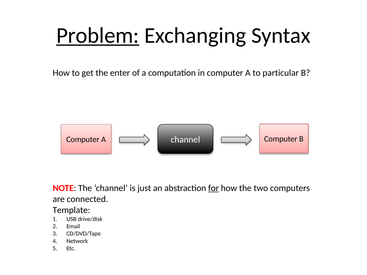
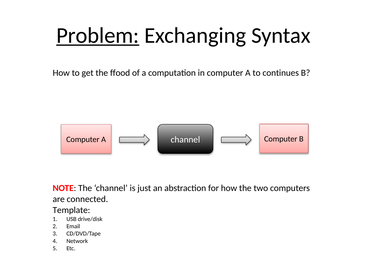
enter: enter -> ffood
particular: particular -> continues
for underline: present -> none
